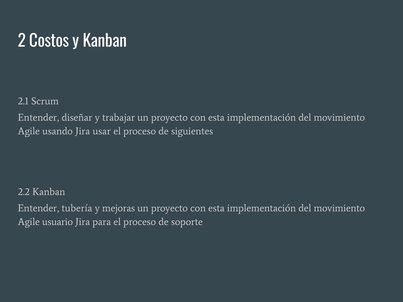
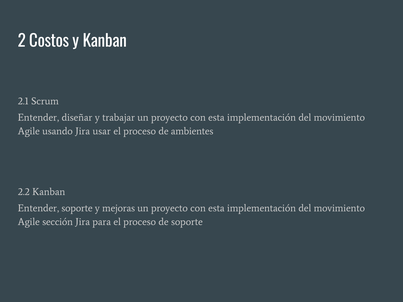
siguientes: siguientes -> ambientes
Entender tubería: tubería -> soporte
usuario: usuario -> sección
